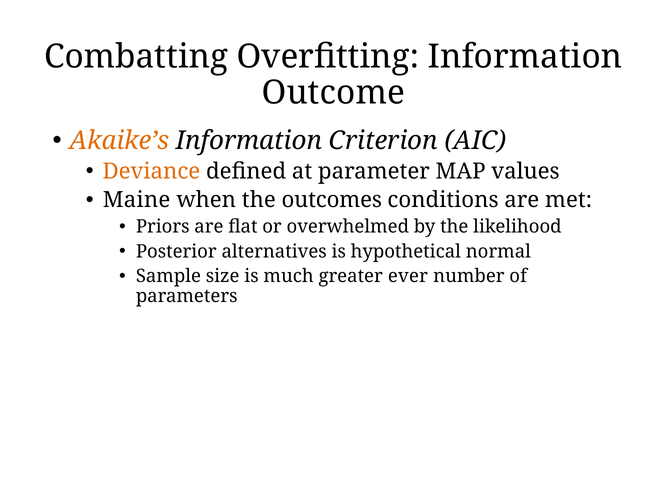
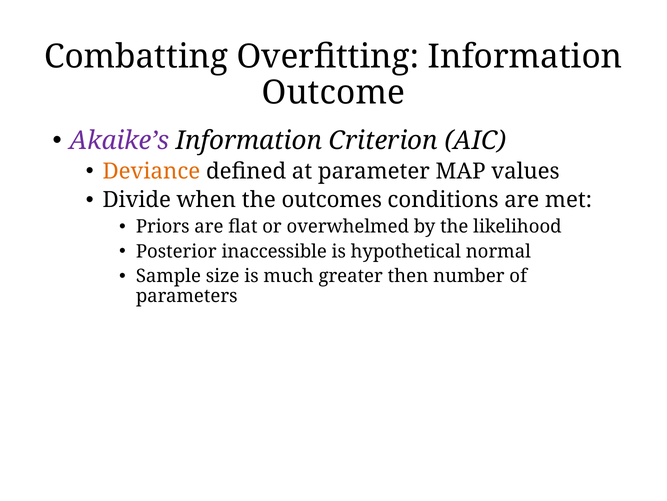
Akaike’s colour: orange -> purple
Maine: Maine -> Divide
alternatives: alternatives -> inaccessible
ever: ever -> then
